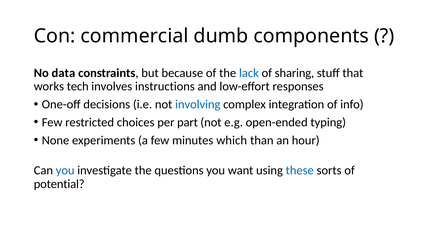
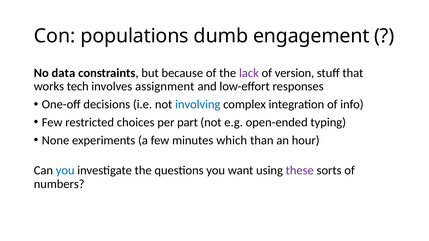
commercial: commercial -> populations
components: components -> engagement
lack colour: blue -> purple
sharing: sharing -> version
instructions: instructions -> assignment
these colour: blue -> purple
potential: potential -> numbers
